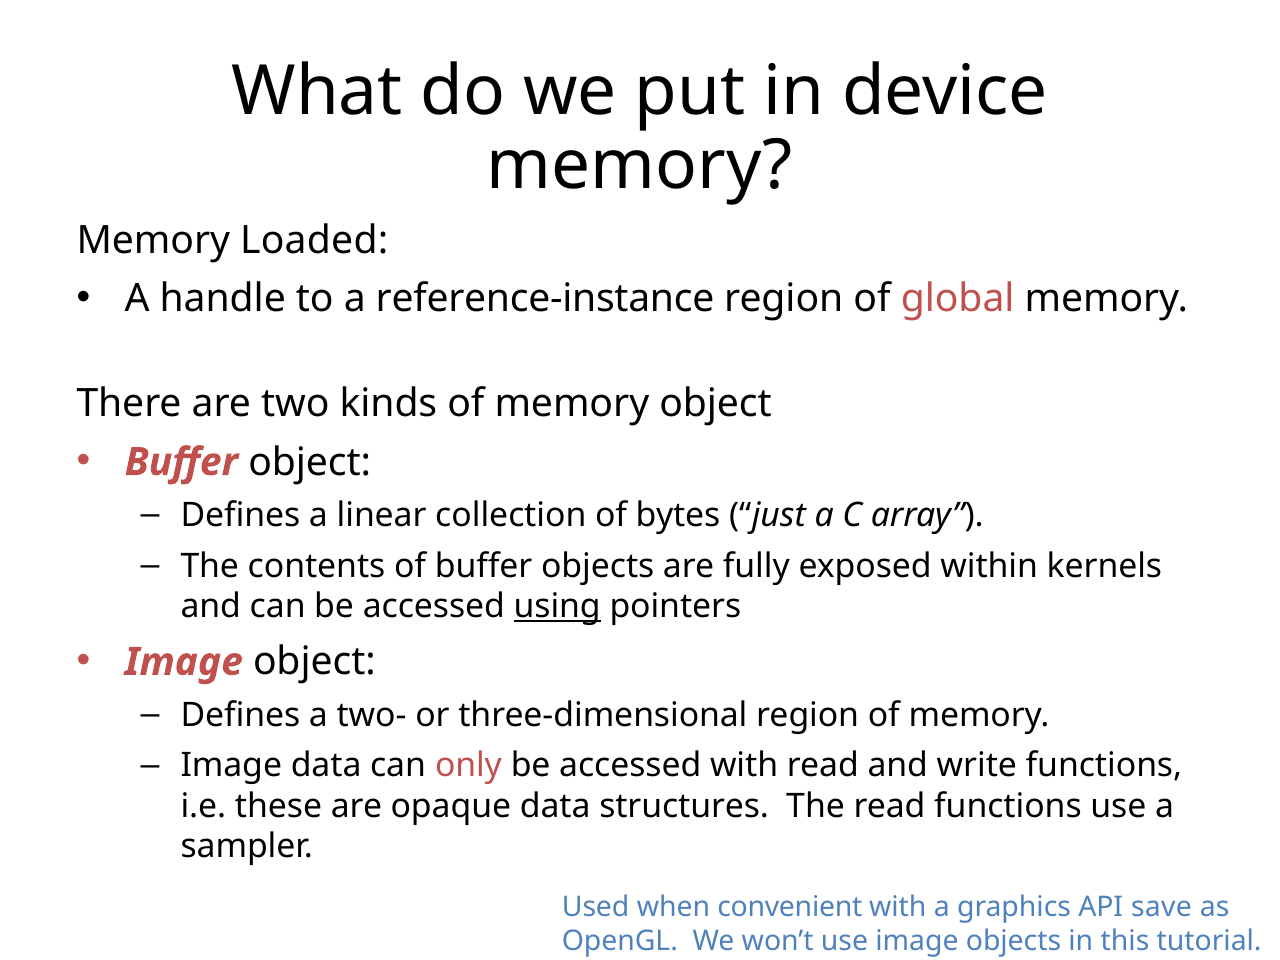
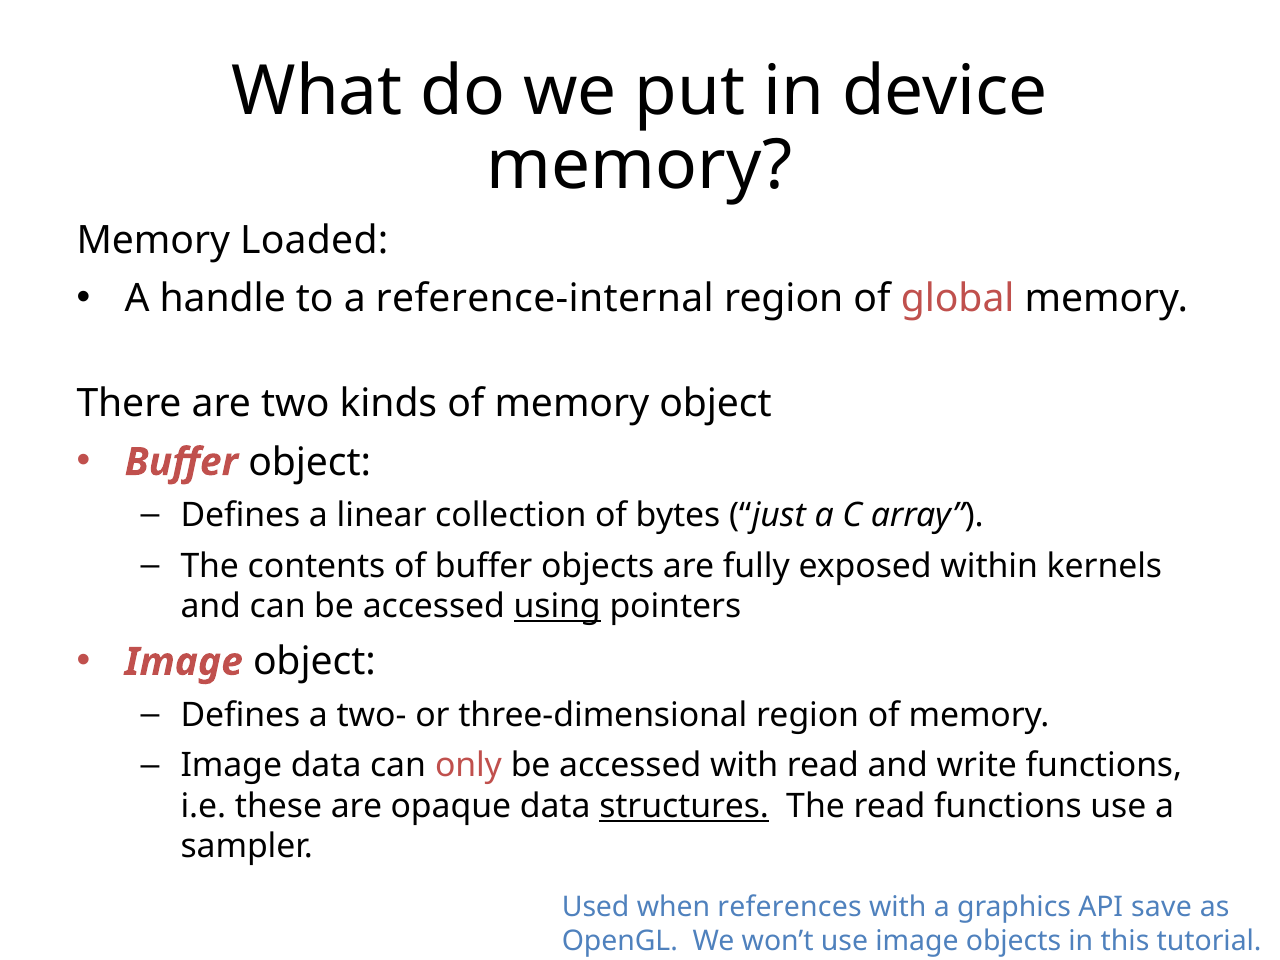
reference-instance: reference-instance -> reference-internal
structures underline: none -> present
convenient: convenient -> references
